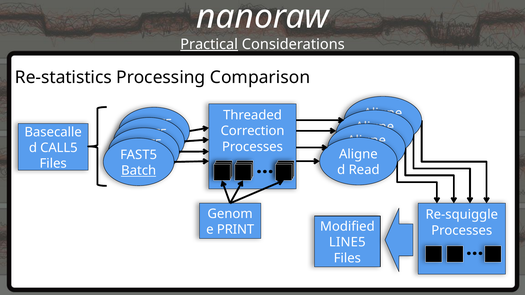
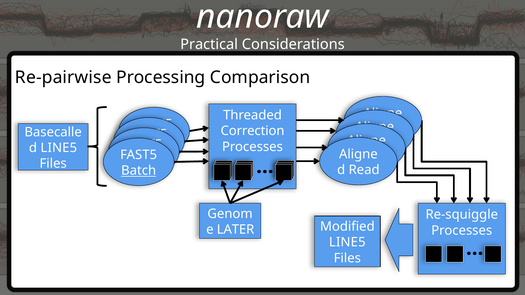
Practical underline: present -> none
Re-statistics: Re-statistics -> Re-pairwise
CALL5 at (59, 148): CALL5 -> LINE5
PRINT: PRINT -> LATER
